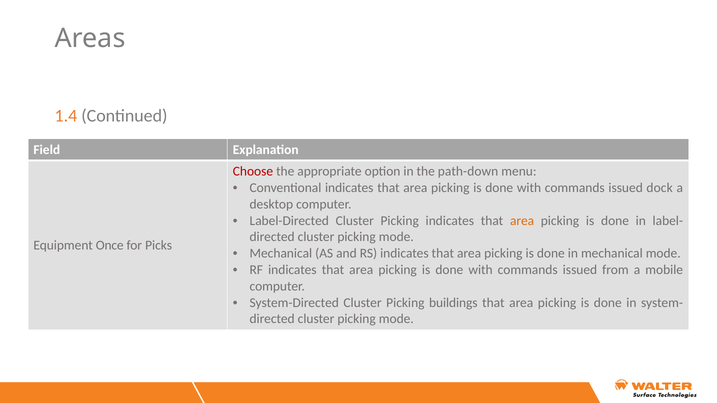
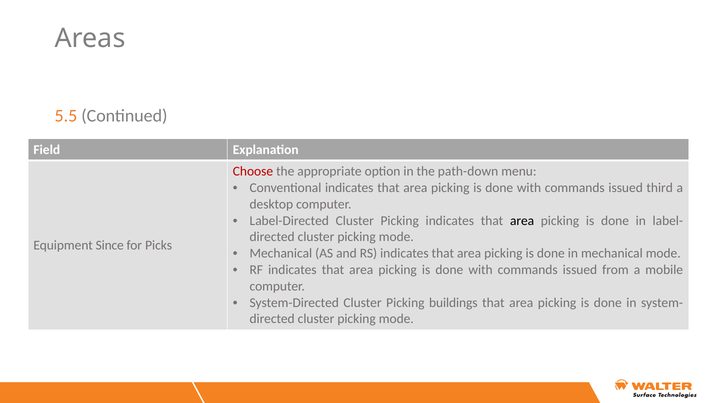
1.4: 1.4 -> 5.5
dock: dock -> third
area at (522, 221) colour: orange -> black
Once: Once -> Since
